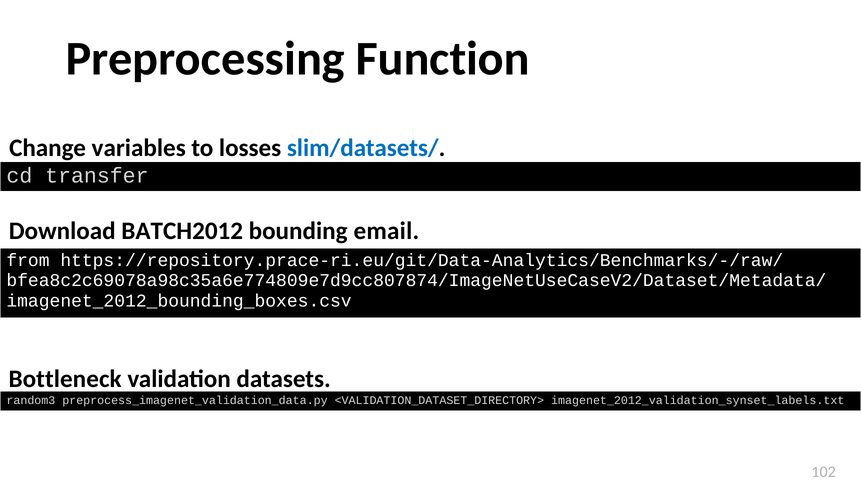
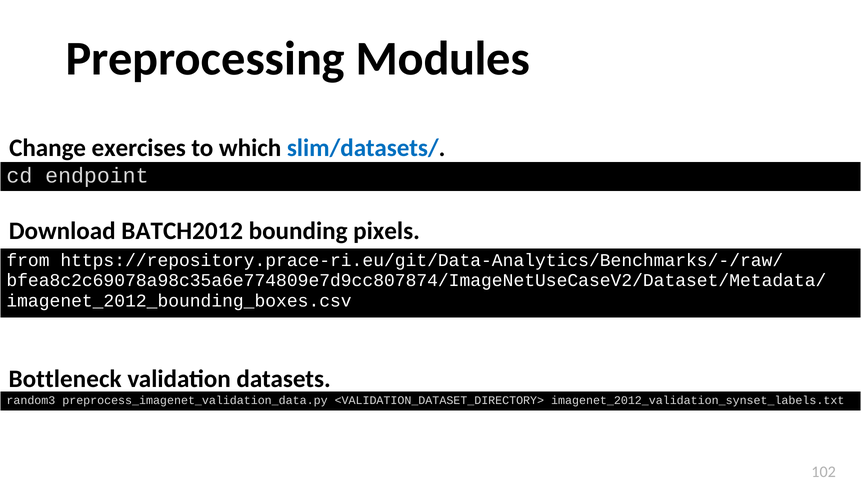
Function: Function -> Modules
variables: variables -> exercises
losses: losses -> which
transfer: transfer -> endpoint
email: email -> pixels
